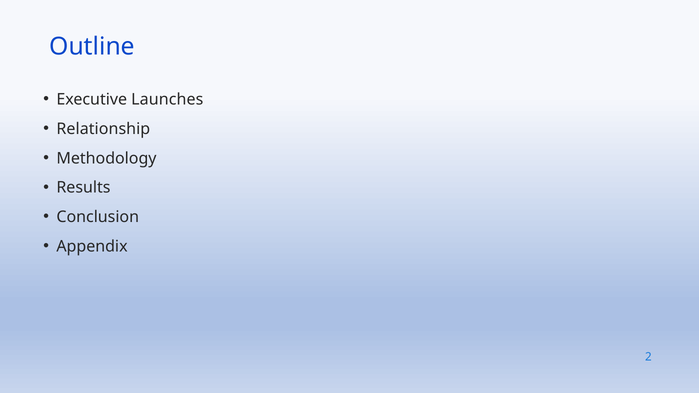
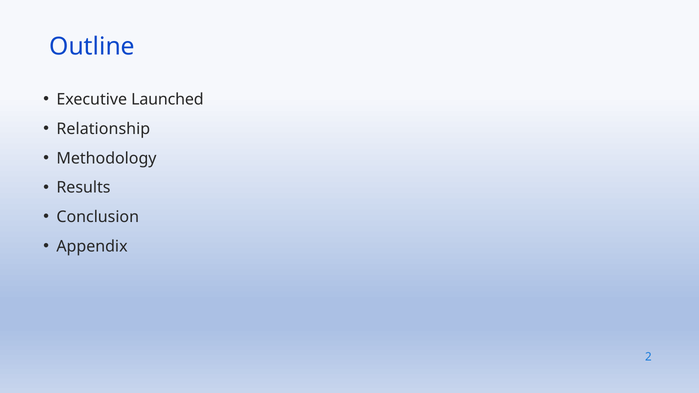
Launches: Launches -> Launched
